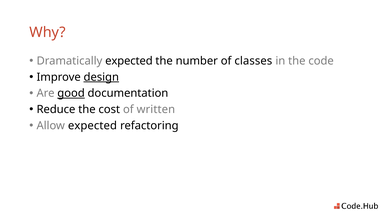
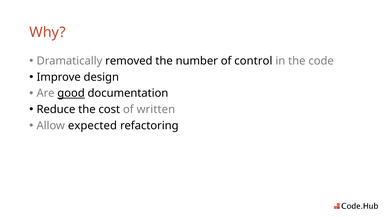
Dramatically expected: expected -> removed
classes: classes -> control
design underline: present -> none
